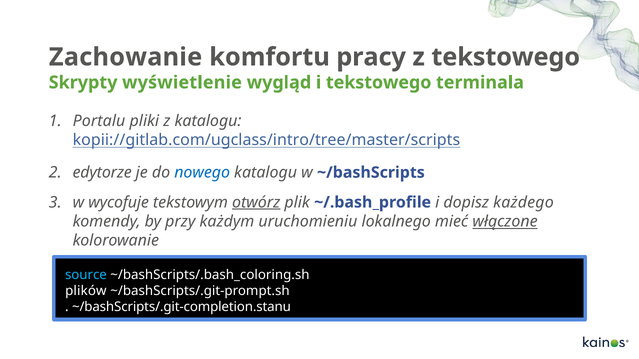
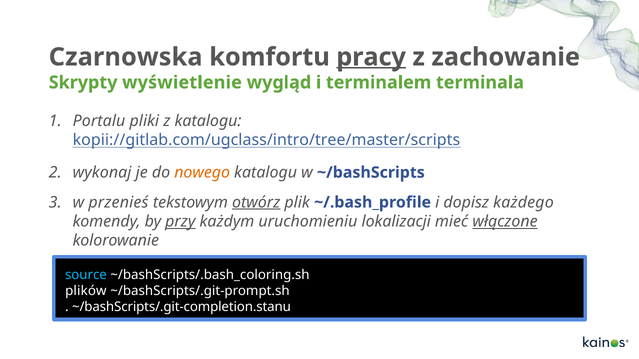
Zachowanie: Zachowanie -> Czarnowska
pracy underline: none -> present
z tekstowego: tekstowego -> zachowanie
i tekstowego: tekstowego -> terminalem
edytorze: edytorze -> wykonaj
nowego colour: blue -> orange
wycofuje: wycofuje -> przenieś
przy underline: none -> present
lokalnego: lokalnego -> lokalizacji
